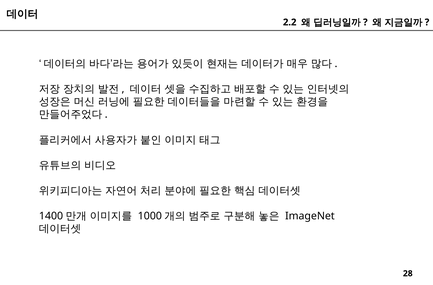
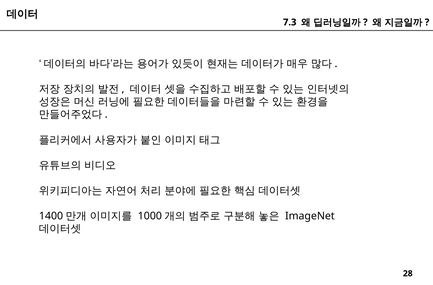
2.2: 2.2 -> 7.3
